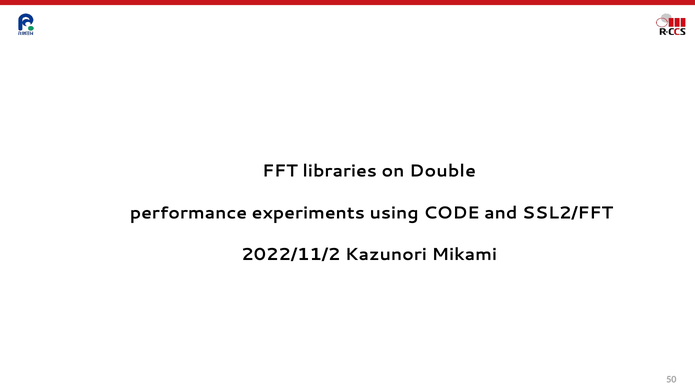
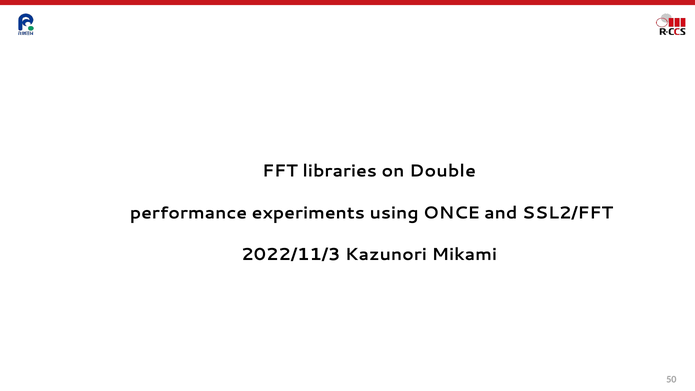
CODE: CODE -> ONCE
2022/11/2: 2022/11/2 -> 2022/11/3
